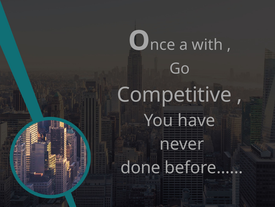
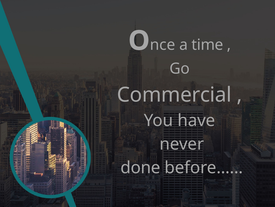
with: with -> time
Competitive: Competitive -> Commercial
